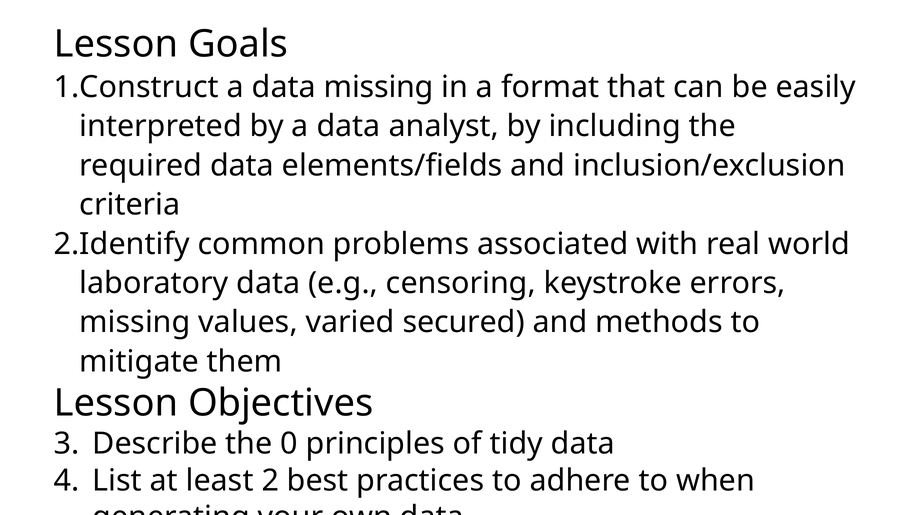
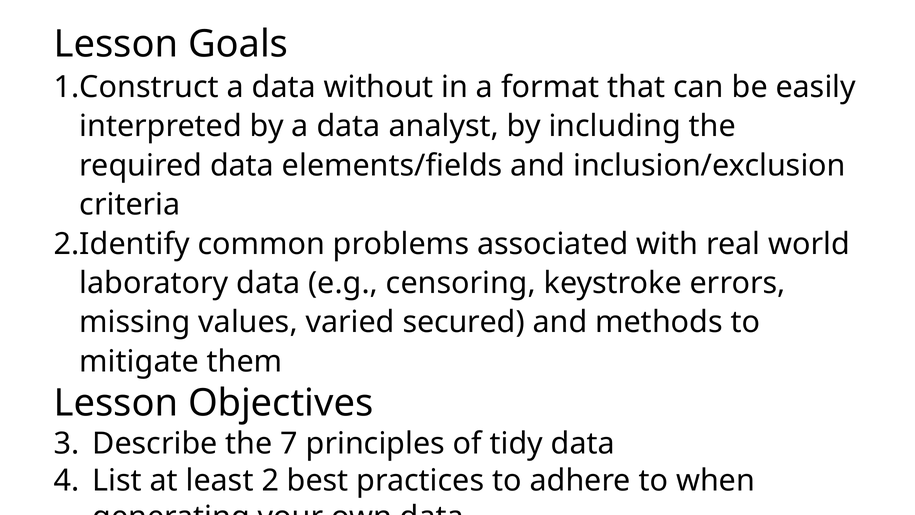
data missing: missing -> without
0: 0 -> 7
